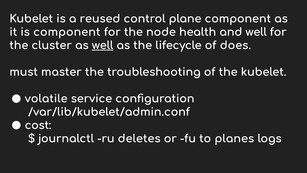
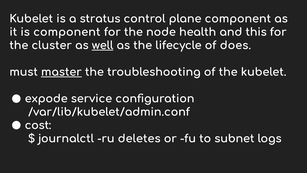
reused: reused -> stratus
and well: well -> this
master underline: none -> present
volatile: volatile -> expode
planes: planes -> subnet
